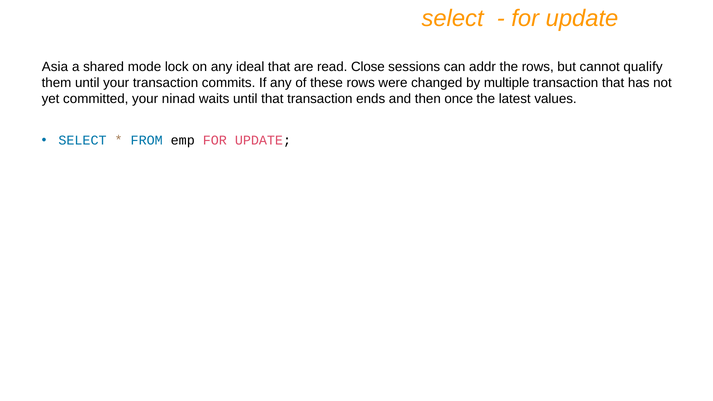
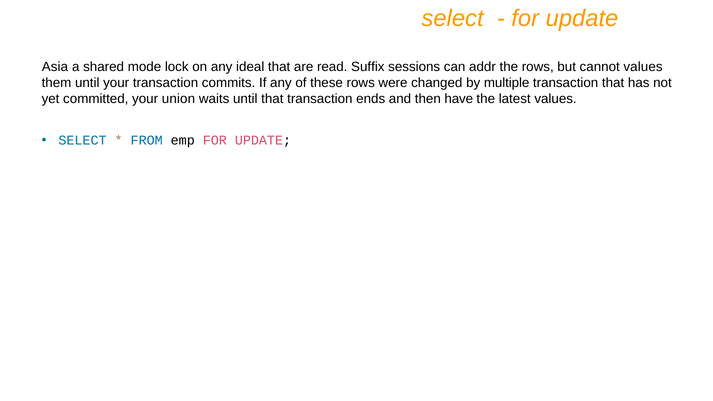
Close: Close -> Suffix
cannot qualify: qualify -> values
ninad: ninad -> union
once: once -> have
